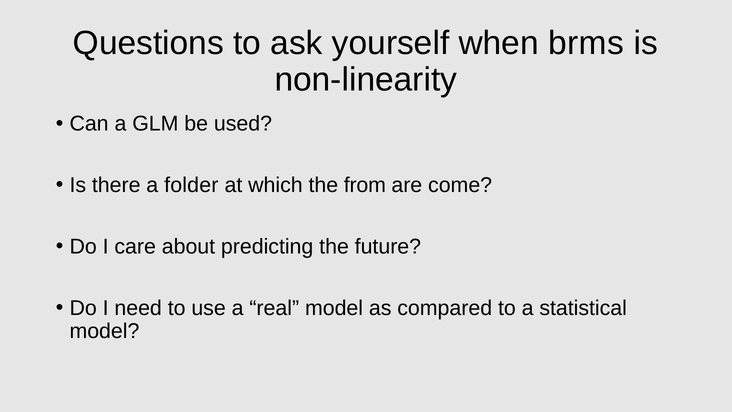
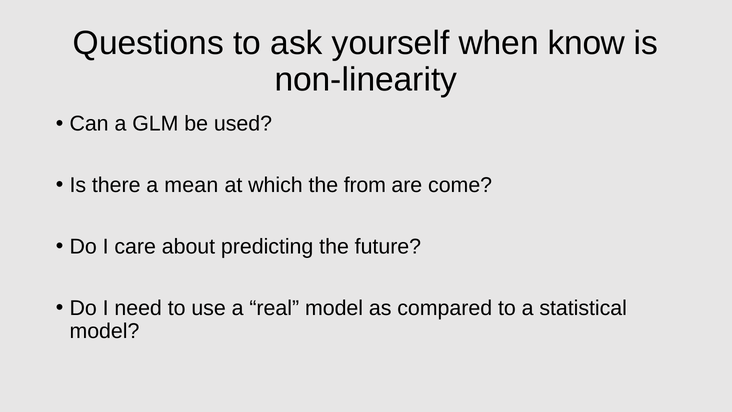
brms: brms -> know
folder: folder -> mean
